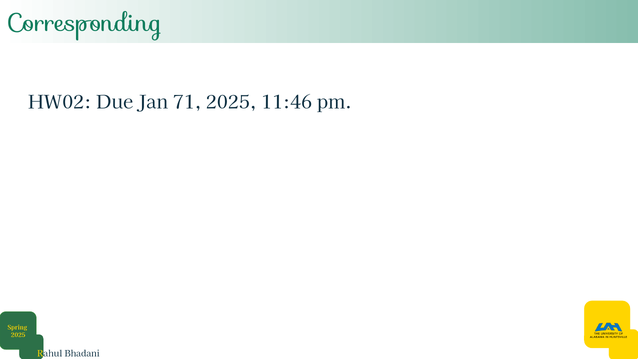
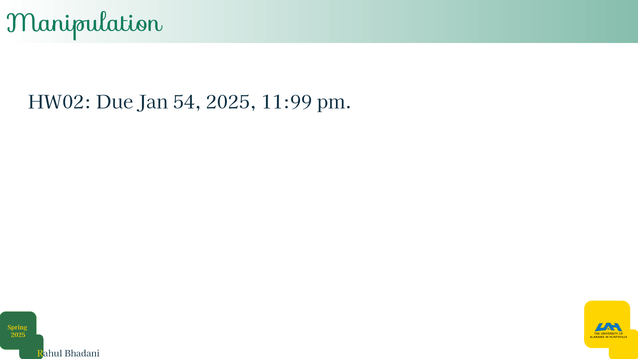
Corresponding: Corresponding -> Manipulation
71: 71 -> 54
11:46: 11:46 -> 11:99
